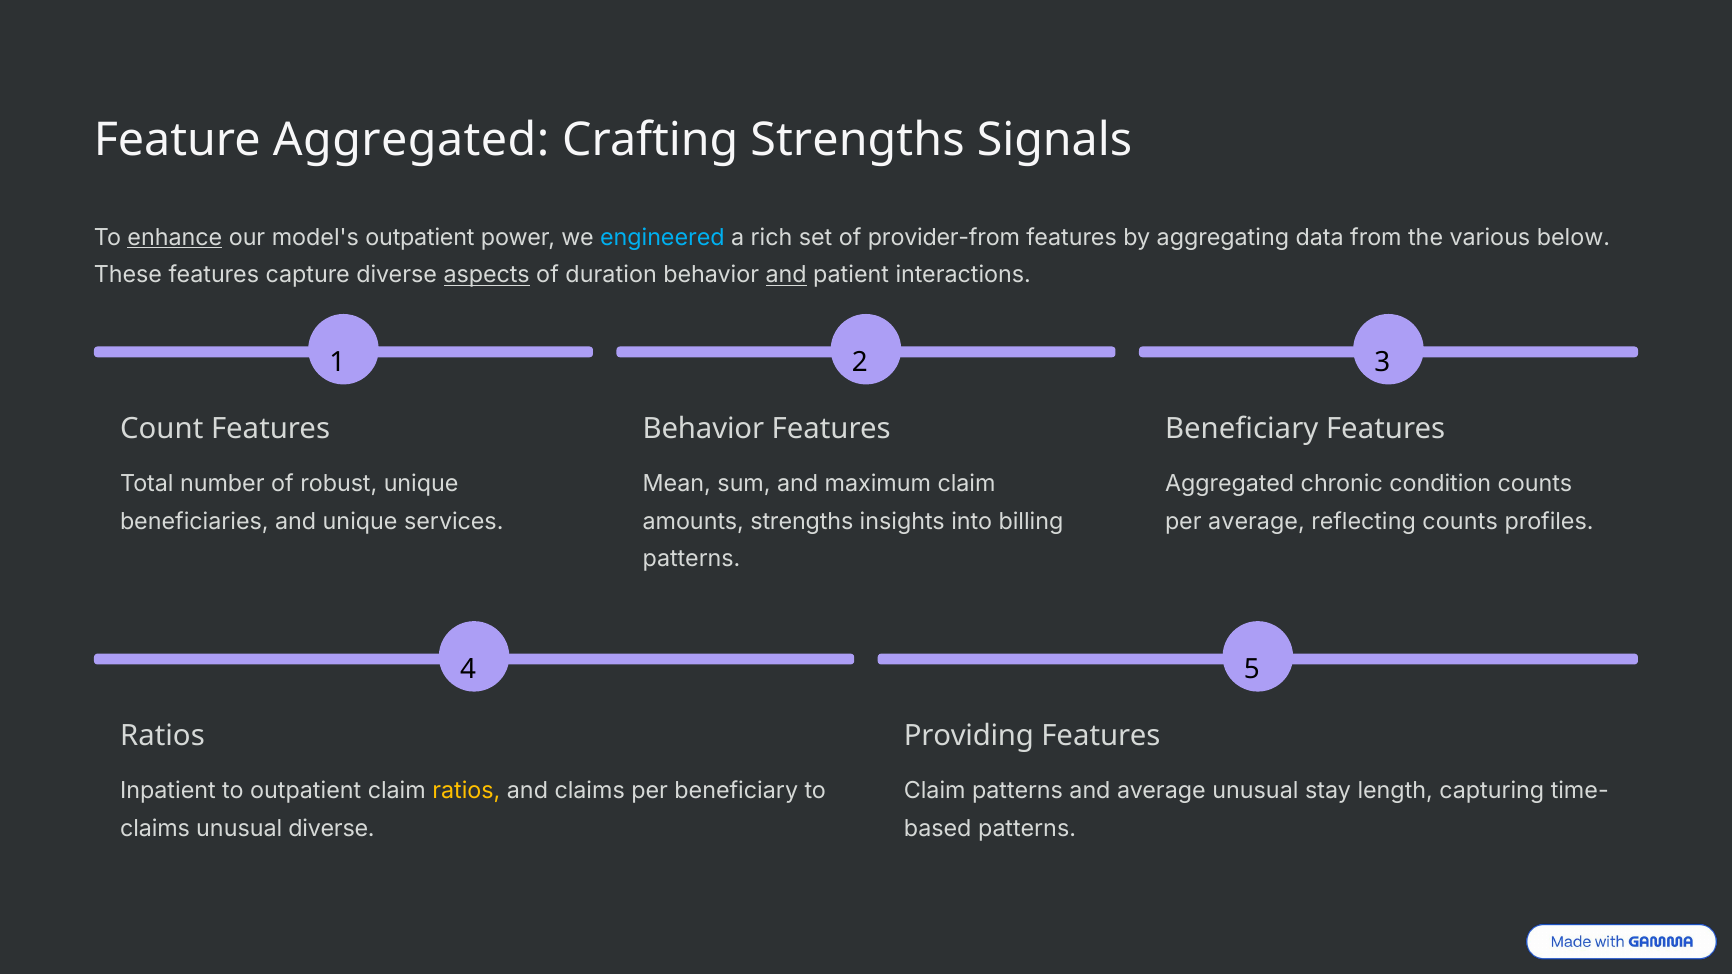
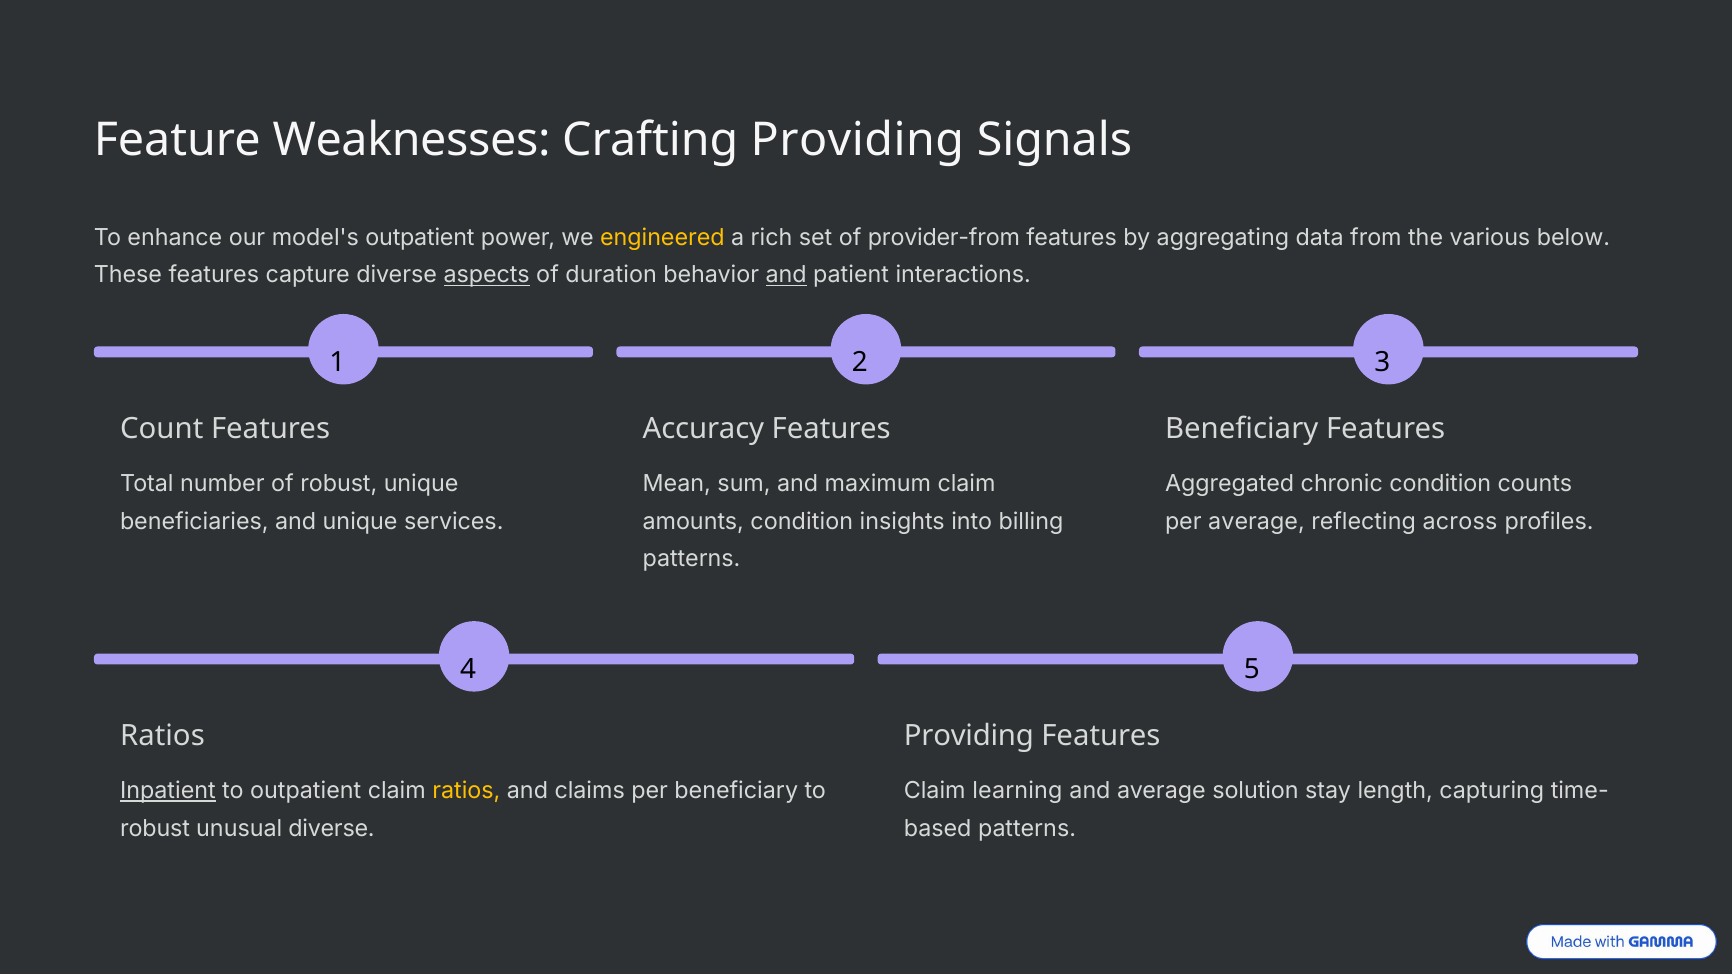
Feature Aggregated: Aggregated -> Weaknesses
Crafting Strengths: Strengths -> Providing
enhance underline: present -> none
engineered colour: light blue -> yellow
Behavior at (703, 429): Behavior -> Accuracy
amounts strengths: strengths -> condition
reflecting counts: counts -> across
Inpatient underline: none -> present
Claim patterns: patterns -> learning
average unusual: unusual -> solution
claims at (155, 829): claims -> robust
